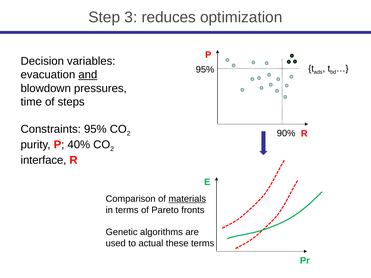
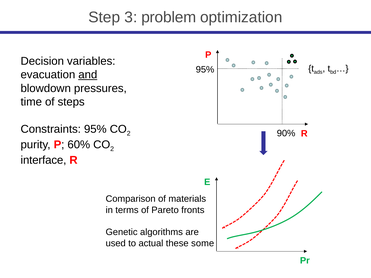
reduces: reduces -> problem
40%: 40% -> 60%
materials underline: present -> none
these terms: terms -> some
